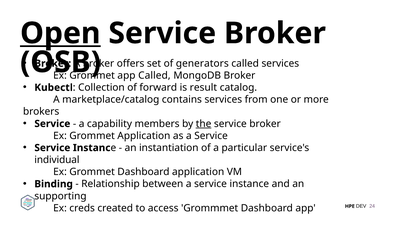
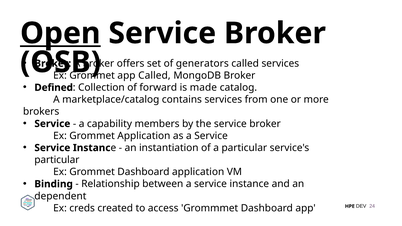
Kubectl: Kubectl -> Defined
result: result -> made
the underline: present -> none
individual at (57, 160): individual -> particular
supporting: supporting -> dependent
